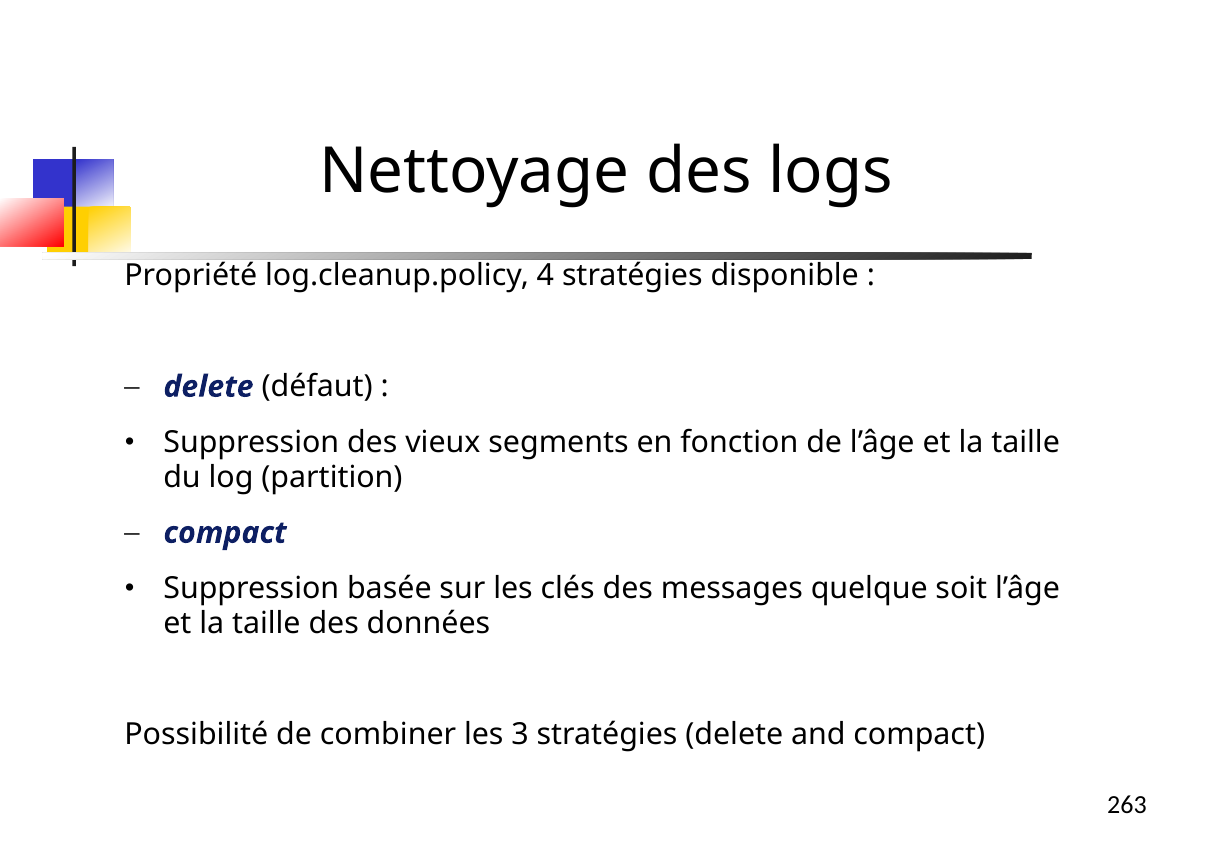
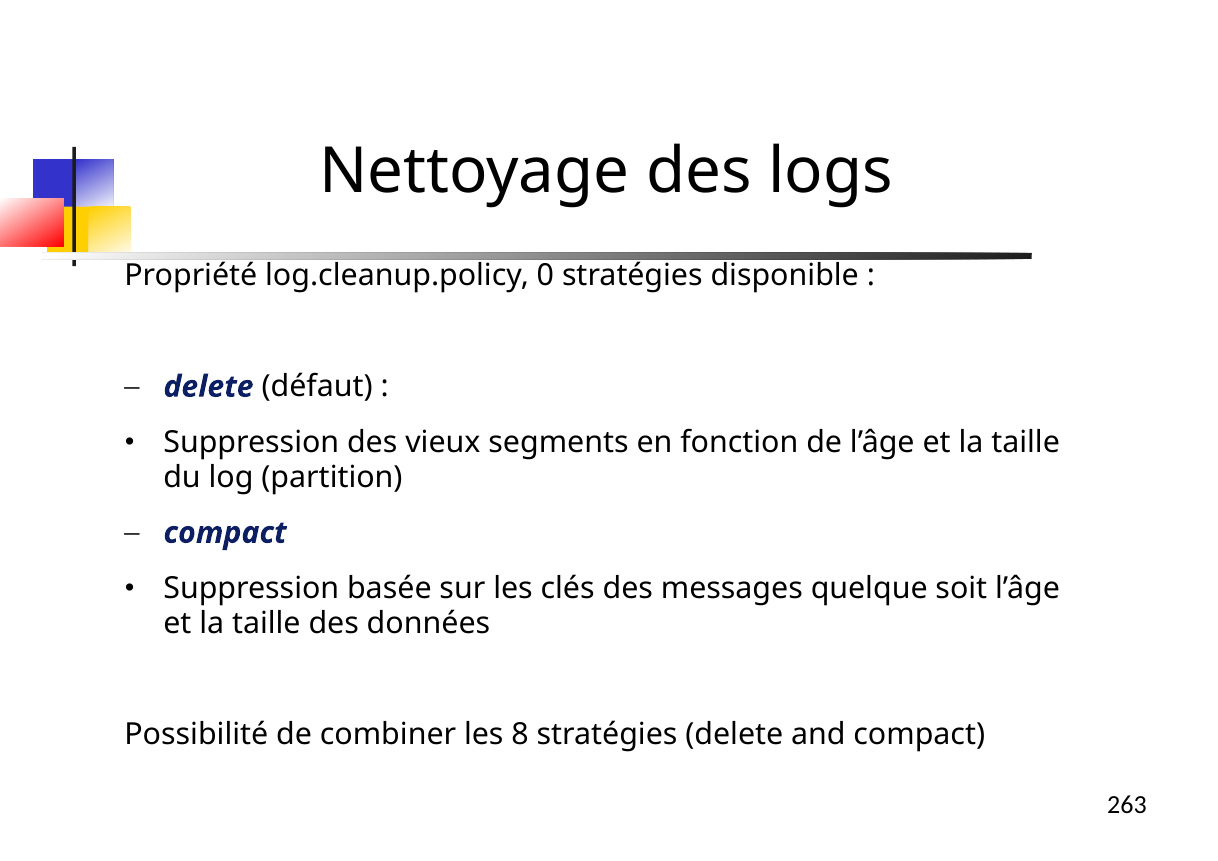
4: 4 -> 0
3: 3 -> 8
